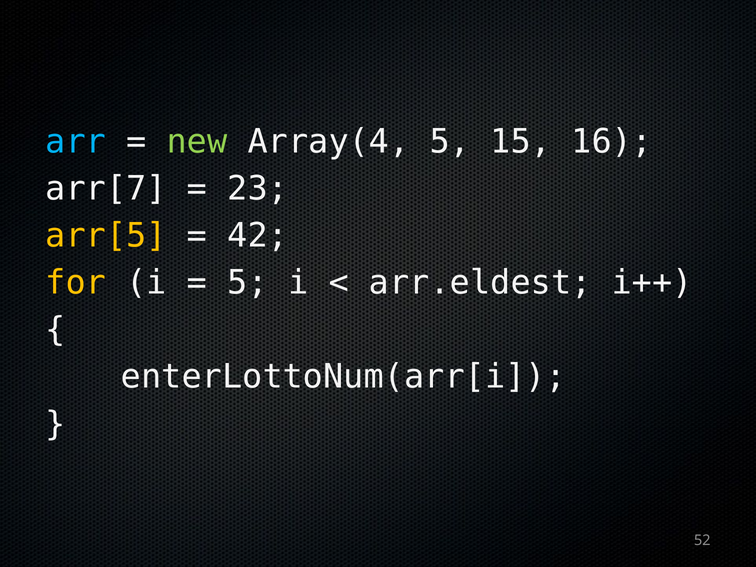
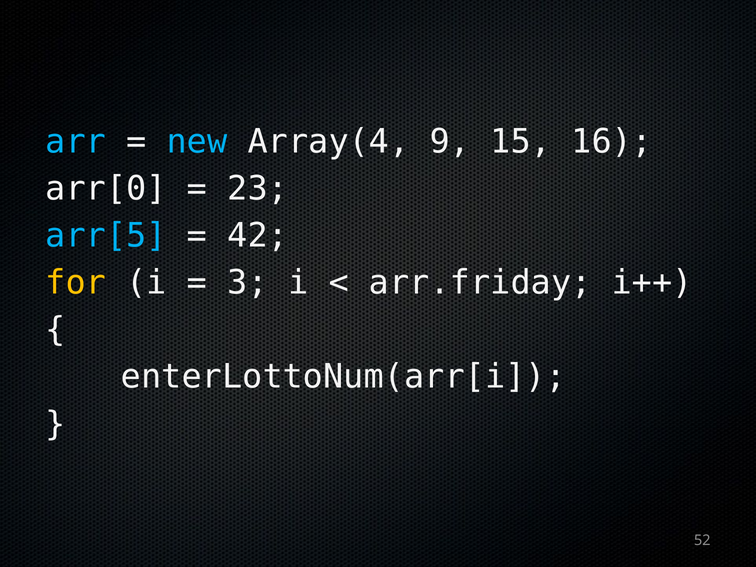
new colour: light green -> light blue
Array(4 5: 5 -> 9
arr[7: arr[7 -> arr[0
arr[5 colour: yellow -> light blue
5 at (248, 283): 5 -> 3
arr.eldest: arr.eldest -> arr.friday
